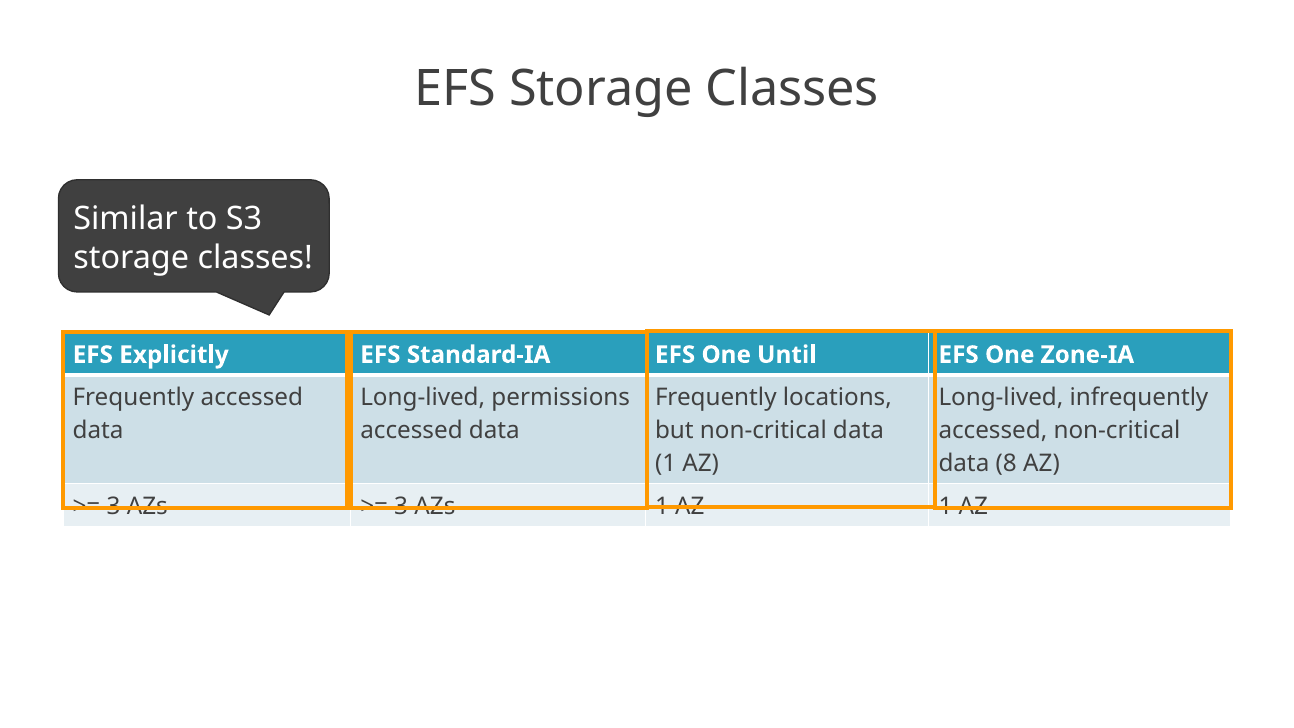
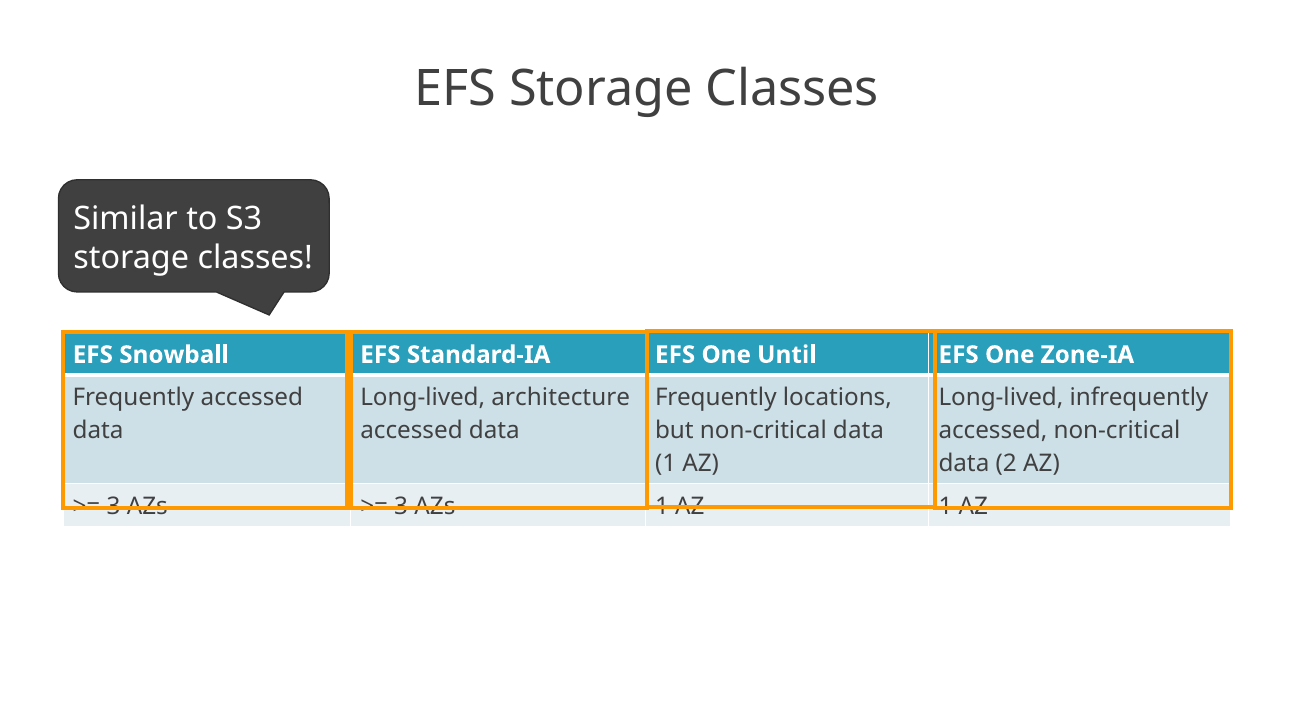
Explicitly: Explicitly -> Snowball
permissions: permissions -> architecture
8: 8 -> 2
